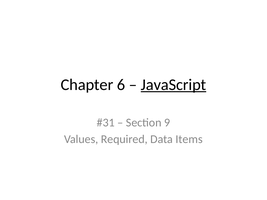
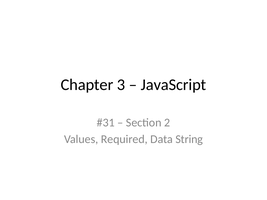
6: 6 -> 3
JavaScript underline: present -> none
9: 9 -> 2
Items: Items -> String
